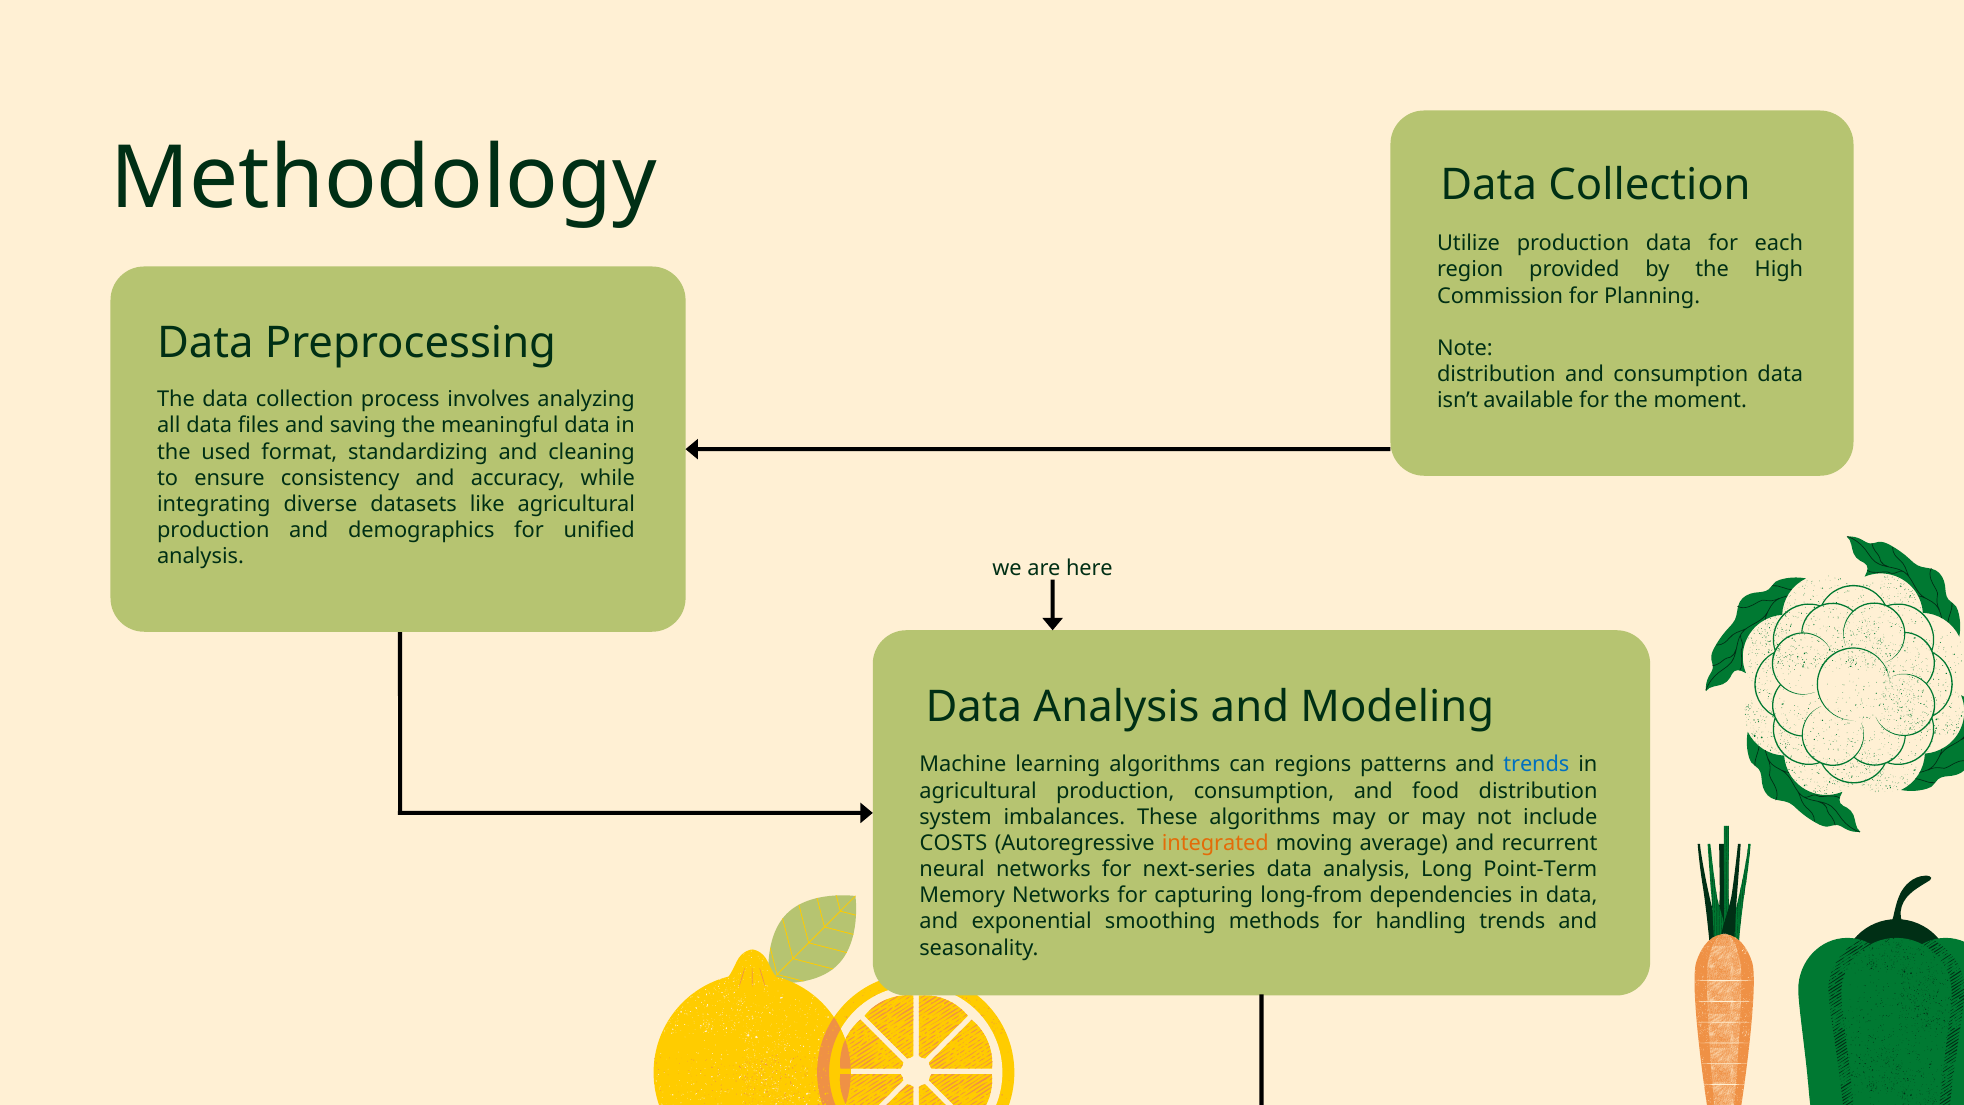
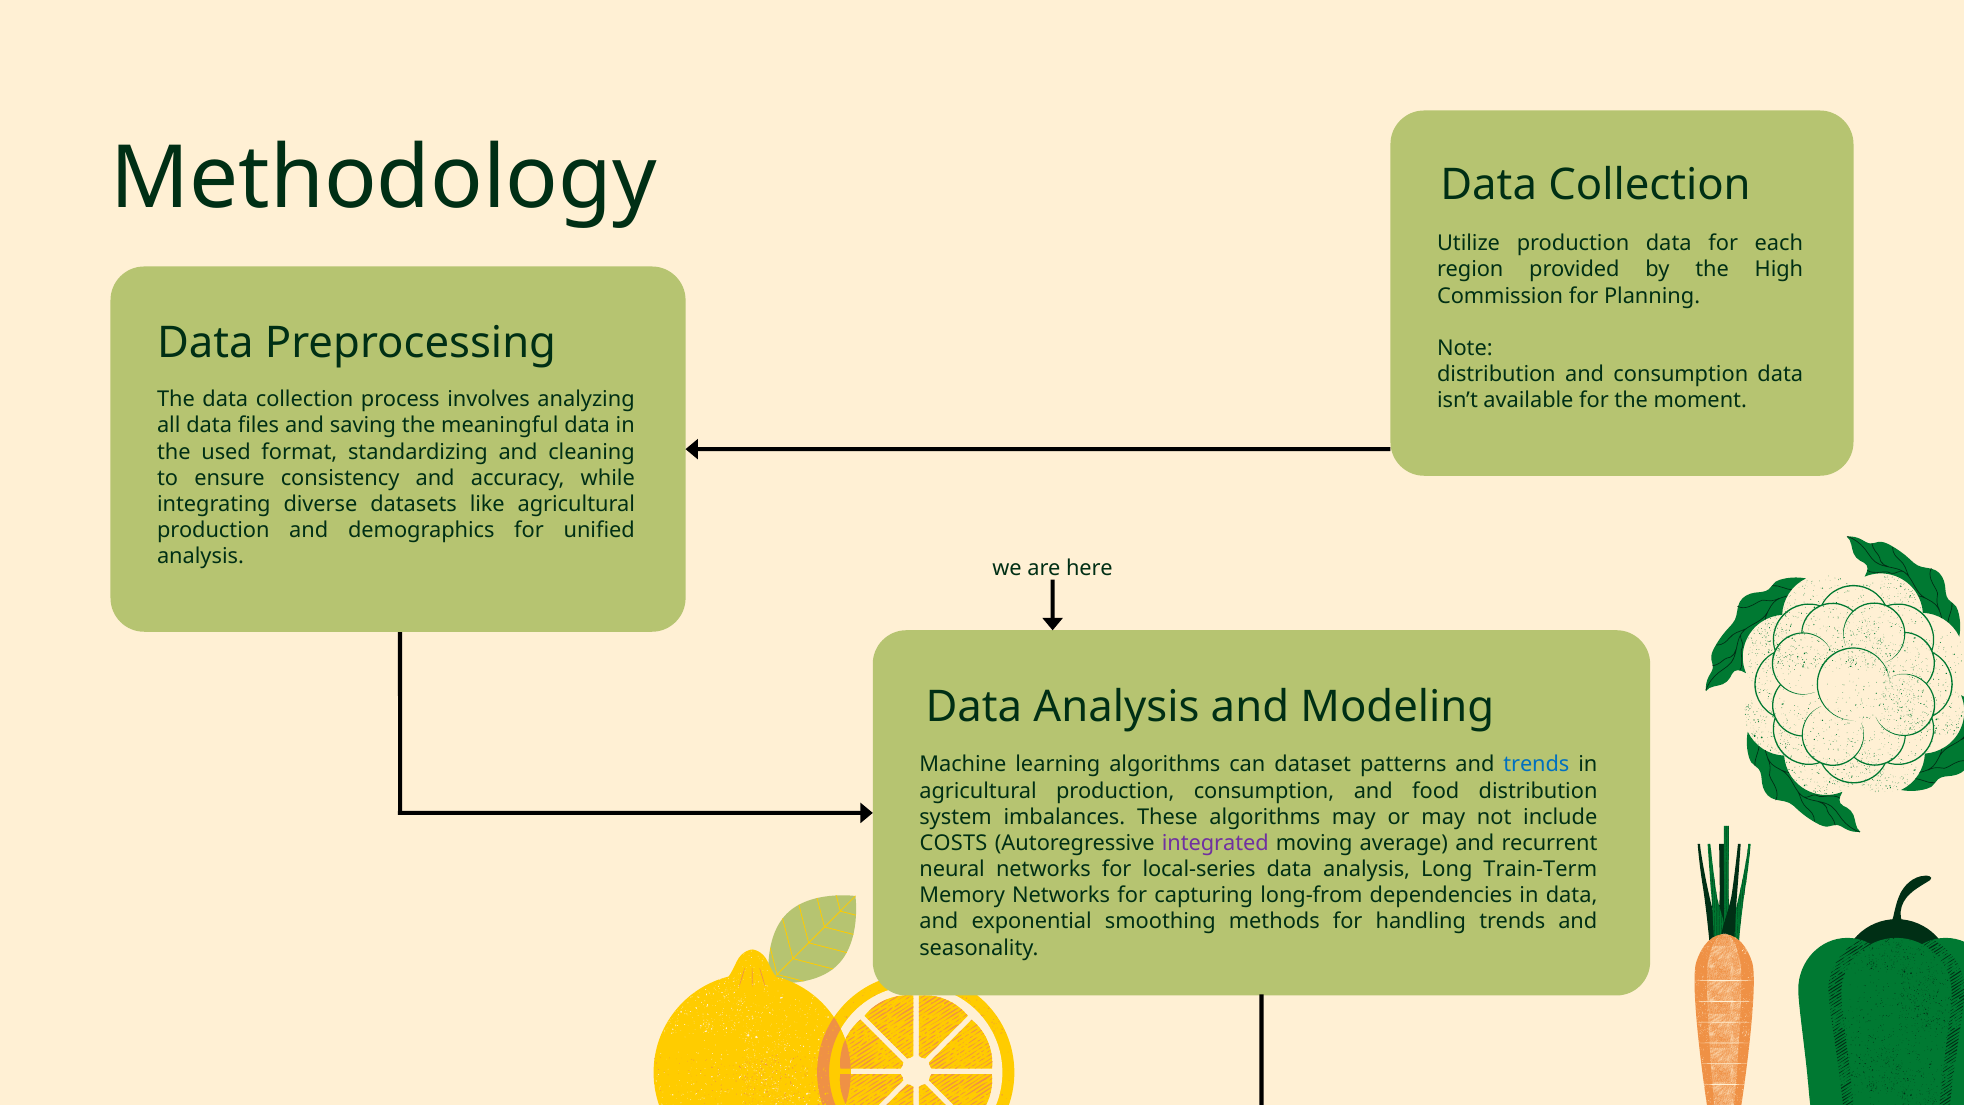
regions: regions -> dataset
integrated colour: orange -> purple
next-series: next-series -> local-series
Point-Term: Point-Term -> Train-Term
